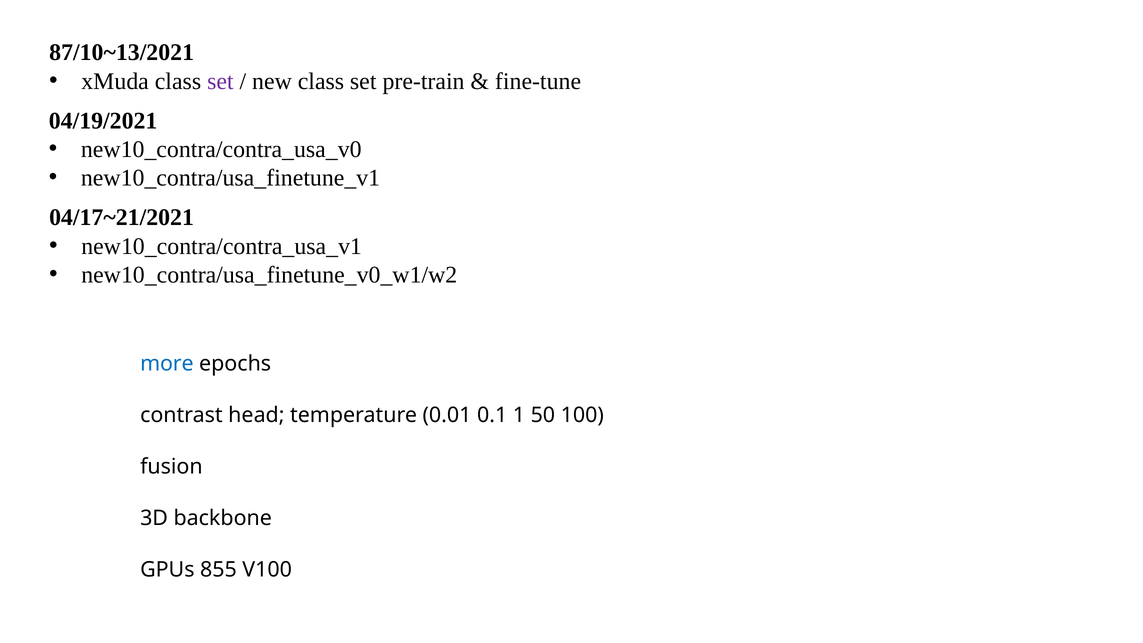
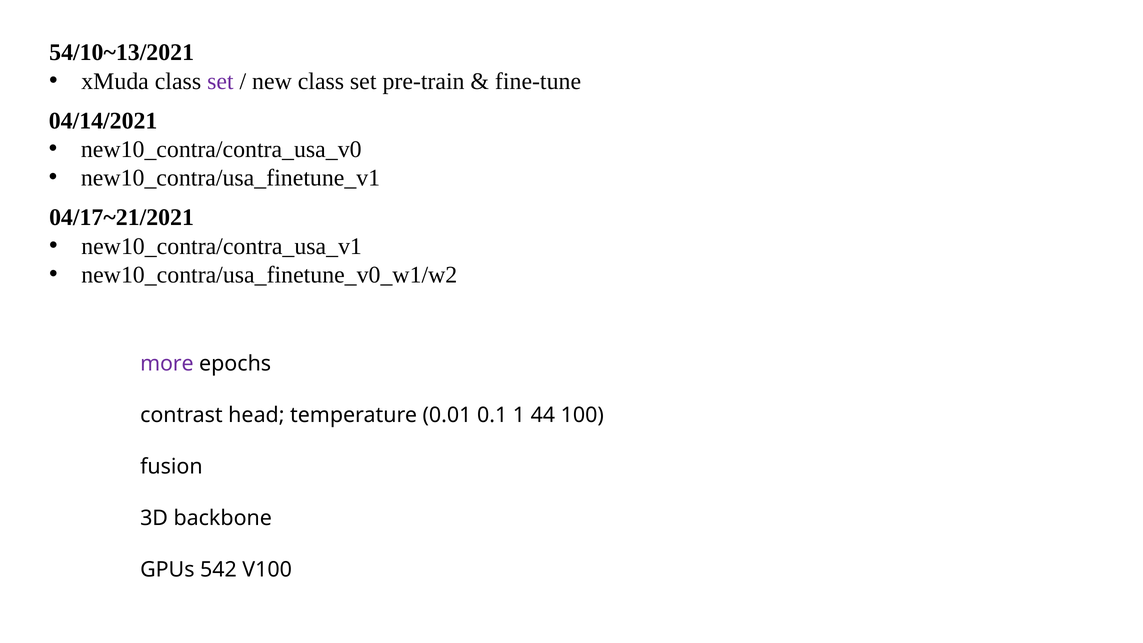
87/10~13/2021: 87/10~13/2021 -> 54/10~13/2021
04/19/2021: 04/19/2021 -> 04/14/2021
more colour: blue -> purple
50: 50 -> 44
855: 855 -> 542
